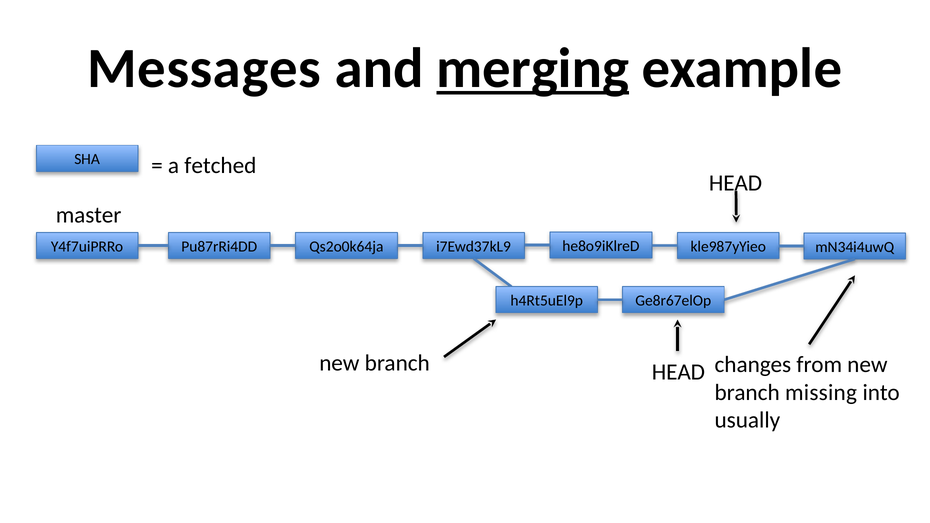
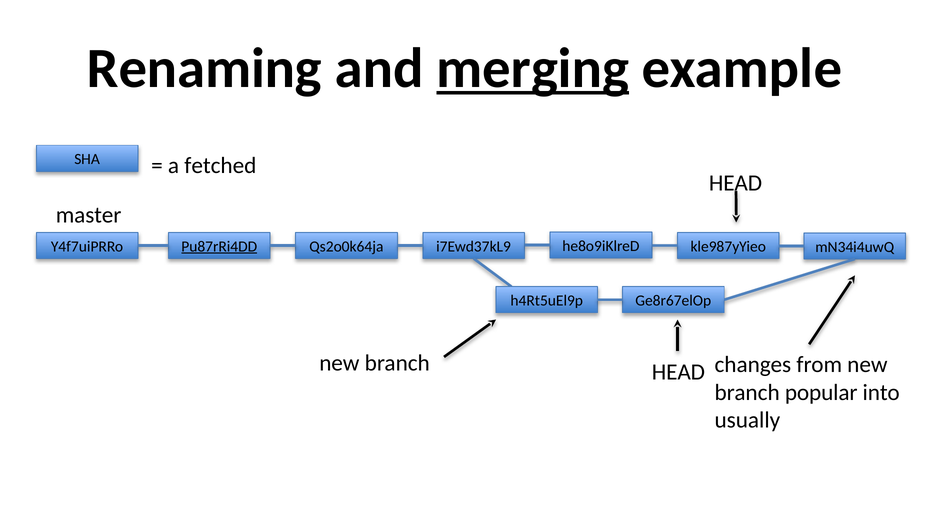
Messages: Messages -> Renaming
Pu87rRi4DD underline: none -> present
missing: missing -> popular
